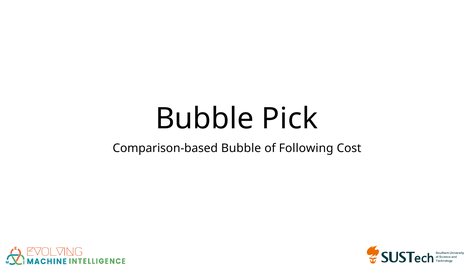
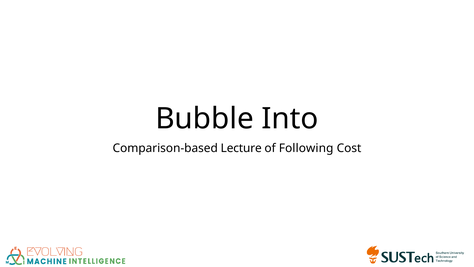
Pick: Pick -> Into
Comparison-based Bubble: Bubble -> Lecture
